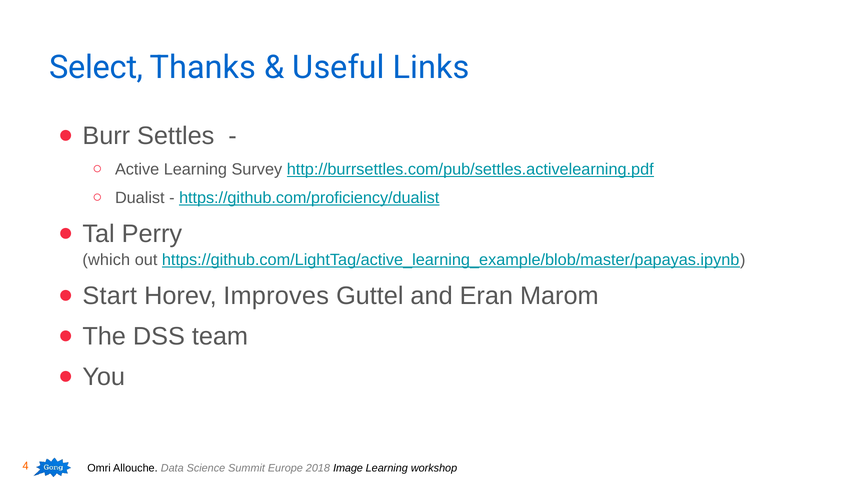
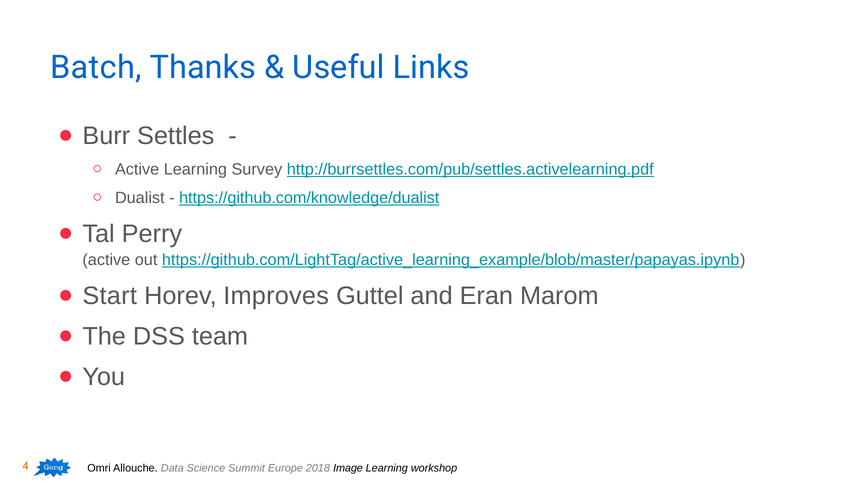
Select: Select -> Batch
https://github.com/proficiency/dualist: https://github.com/proficiency/dualist -> https://github.com/knowledge/dualist
which at (106, 260): which -> active
